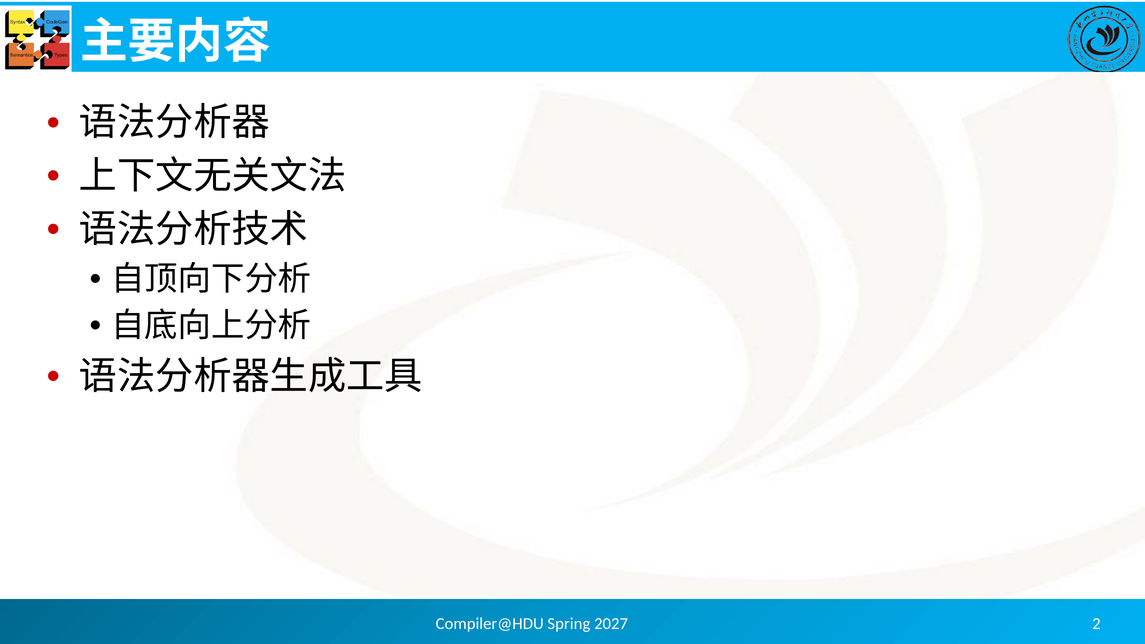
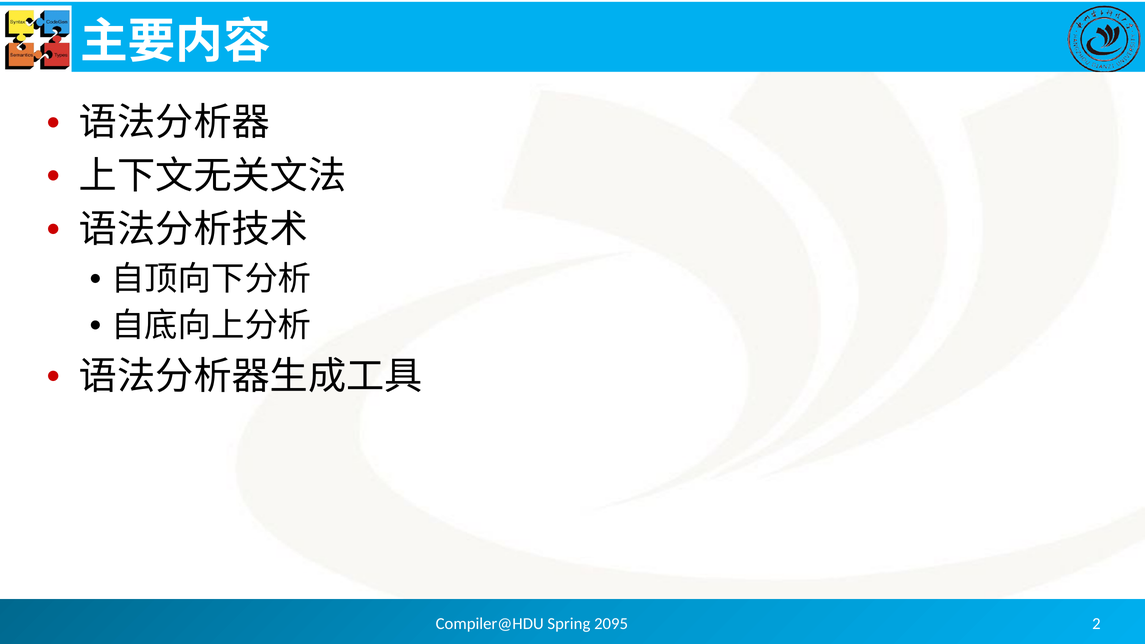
2027: 2027 -> 2095
